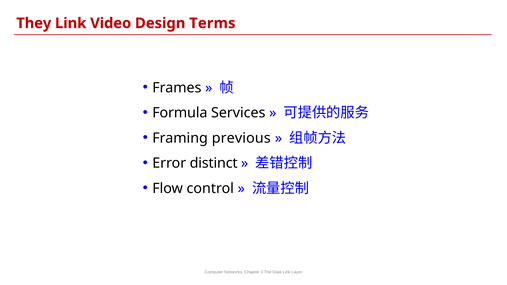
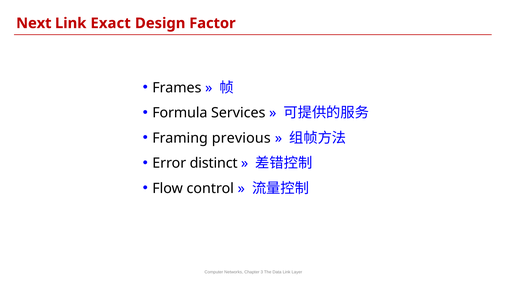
They: They -> Next
Video: Video -> Exact
Terms: Terms -> Factor
